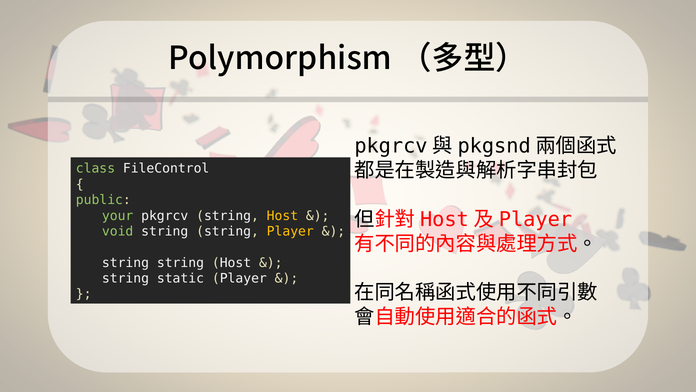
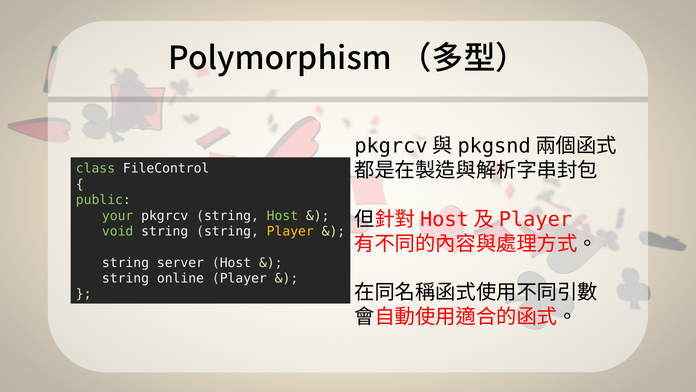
Host at (282, 215) colour: yellow -> light green
string at (180, 262): string -> server
static: static -> online
